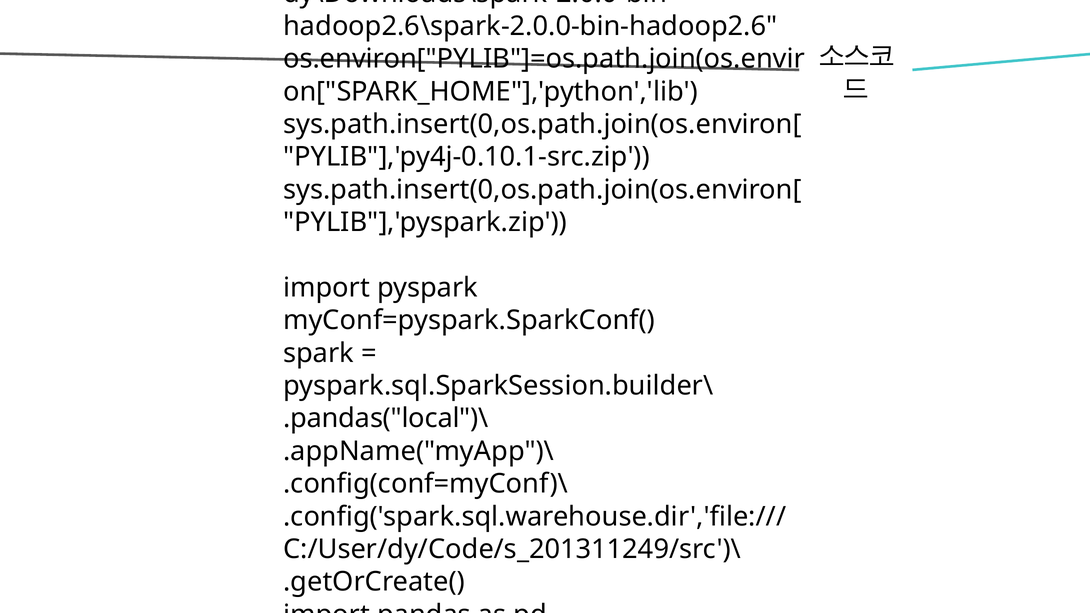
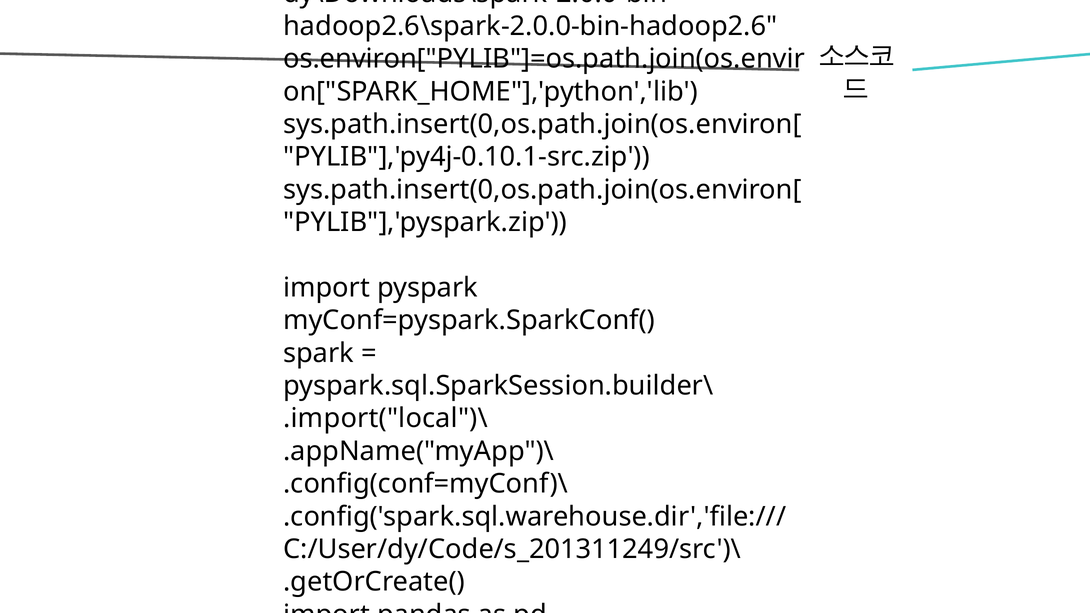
.pandas("local")\: .pandas("local")\ -> .import("local")\
